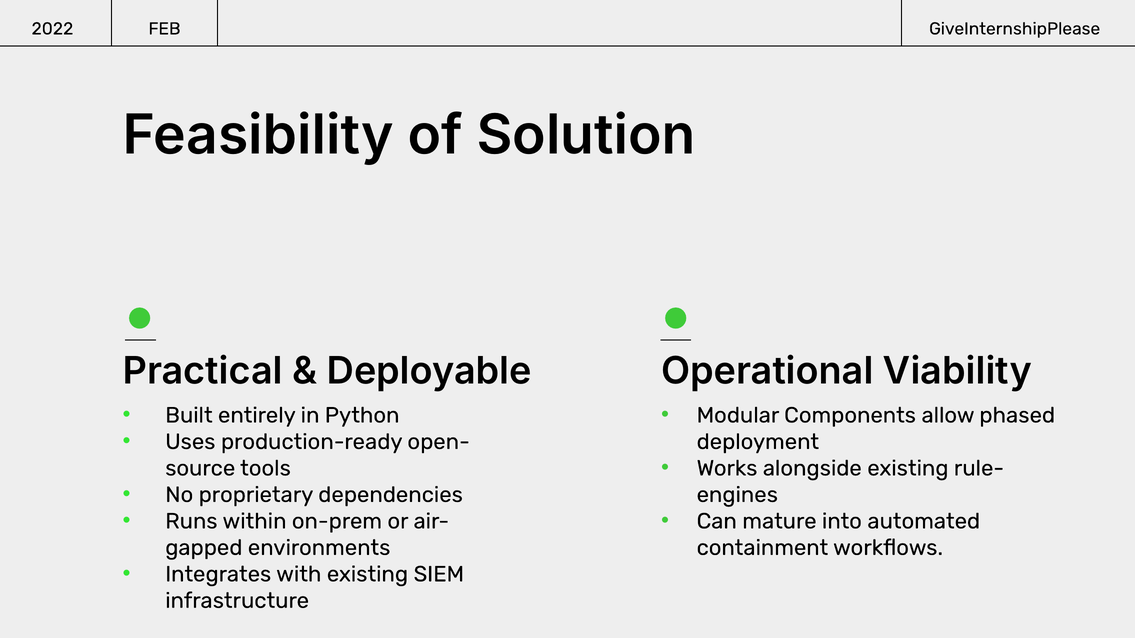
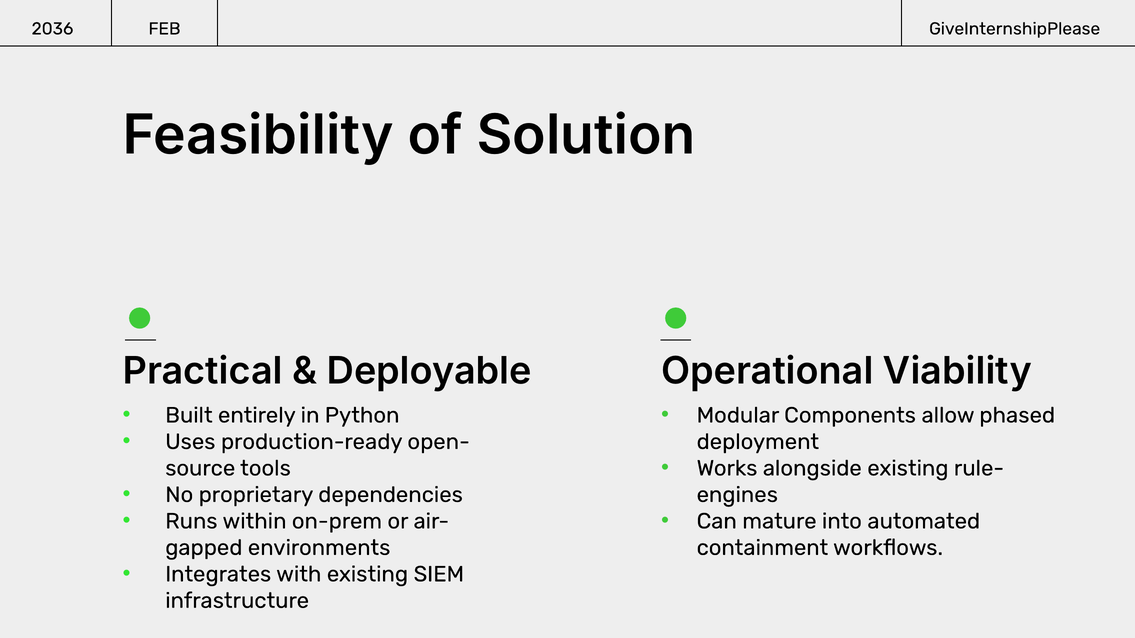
2022: 2022 -> 2036
